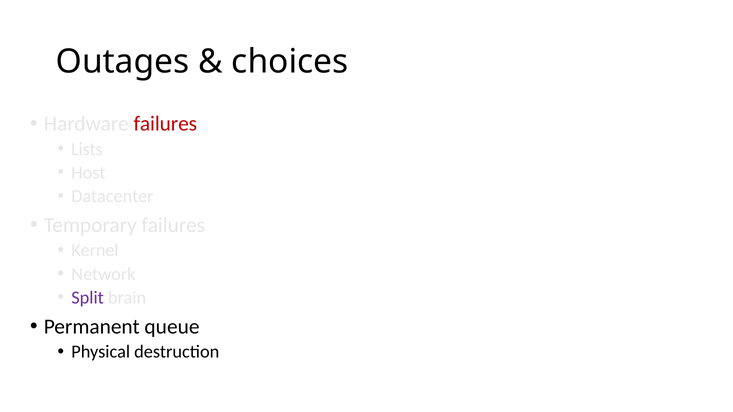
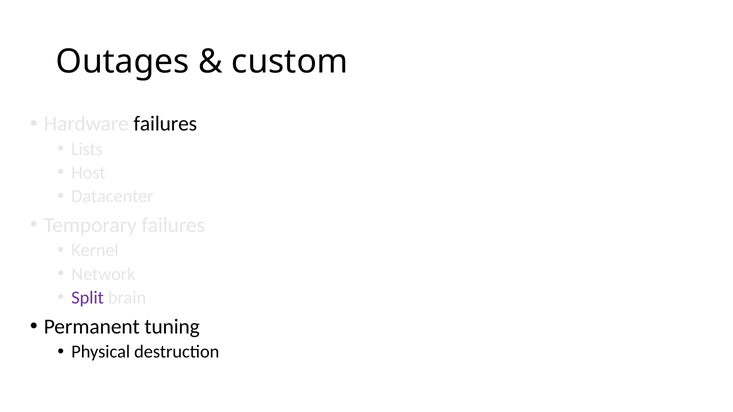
choices: choices -> custom
failures at (165, 124) colour: red -> black
queue: queue -> tuning
